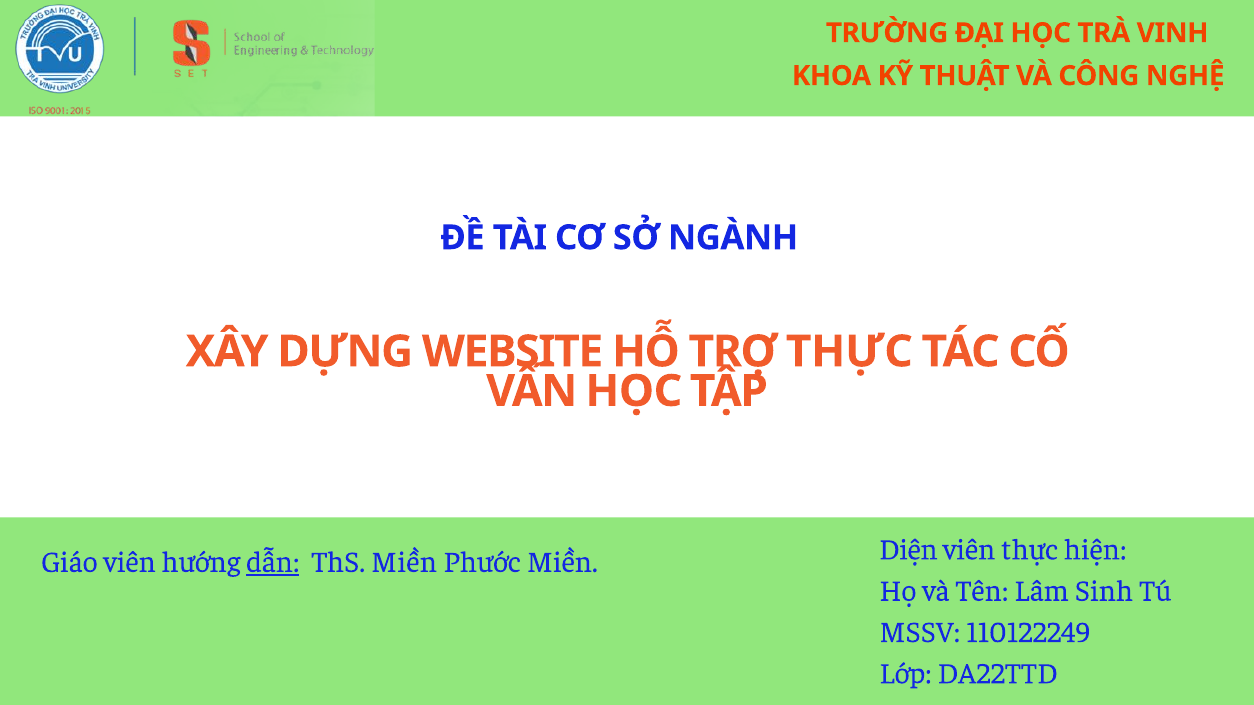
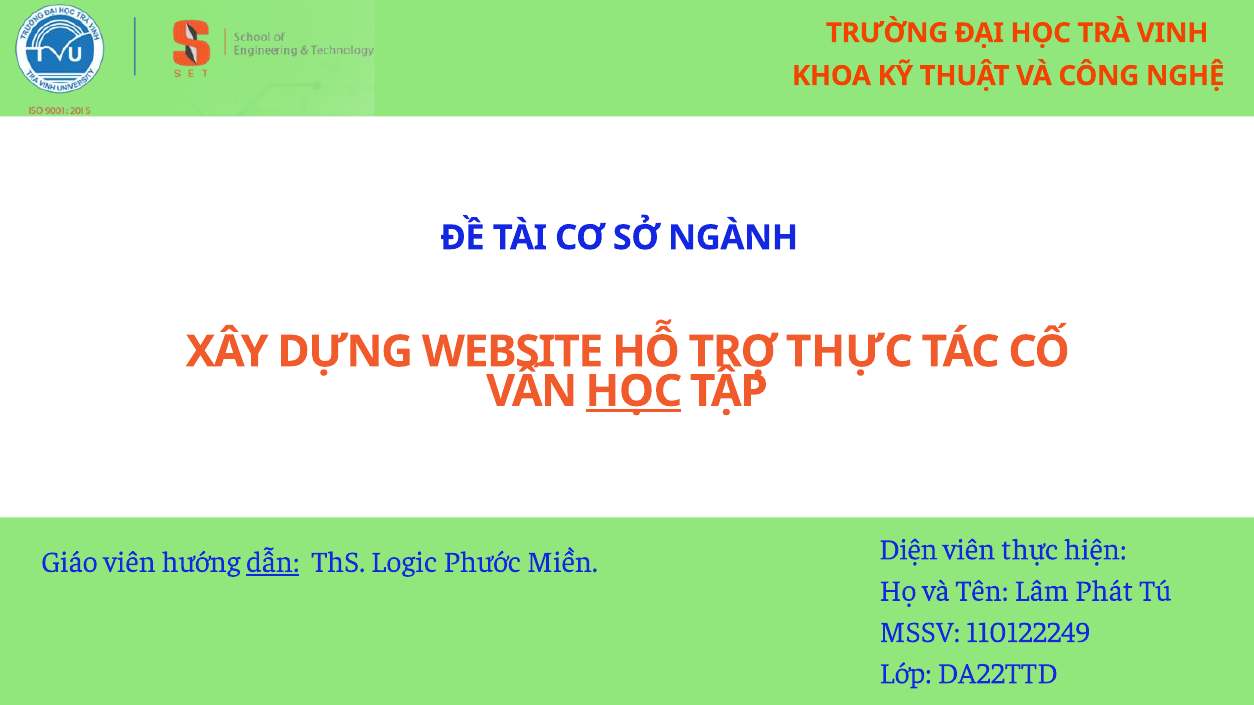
HỌC at (634, 391) underline: none -> present
ThS Miền: Miền -> Logic
Sinh: Sinh -> Phát
